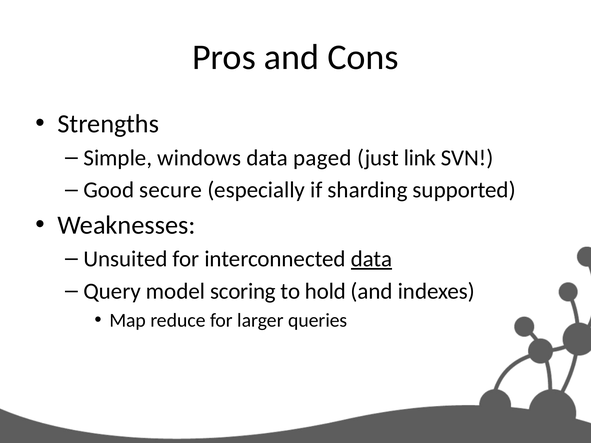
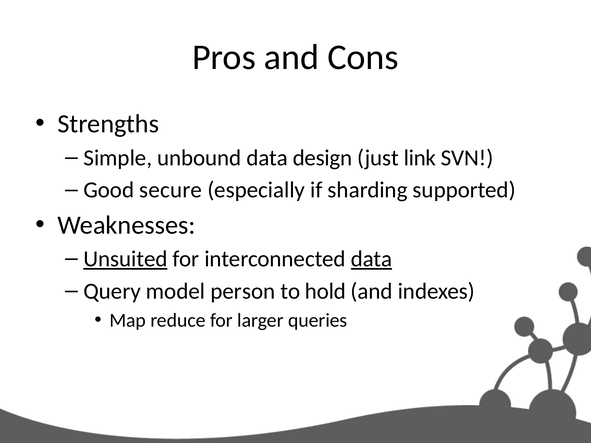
windows: windows -> unbound
paged: paged -> design
Unsuited underline: none -> present
scoring: scoring -> person
